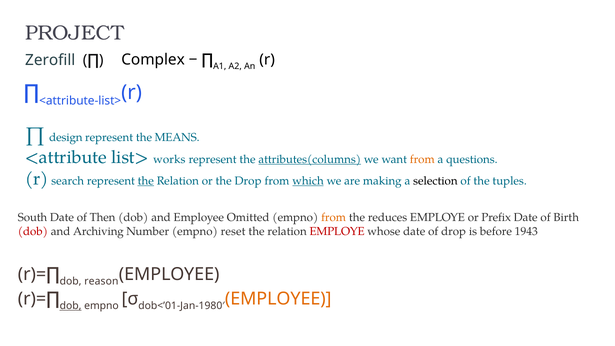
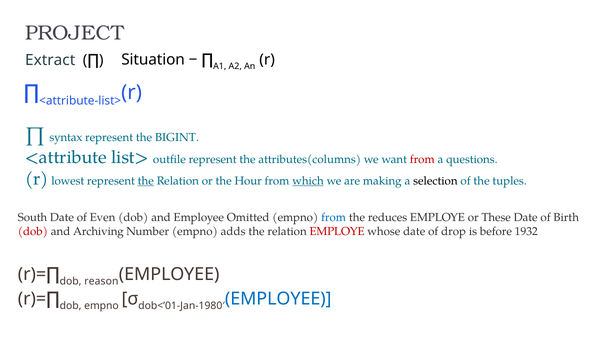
Complex: Complex -> Situation
Zerofill: Zerofill -> Extract
design: design -> syntax
MEANS: MEANS -> BIGINT
works: works -> outfile
attributes(columns underline: present -> none
from at (422, 159) colour: orange -> red
search: search -> lowest
the Drop: Drop -> Hour
Then: Then -> Even
from at (334, 218) colour: orange -> blue
Prefix: Prefix -> These
reset: reset -> adds
1943: 1943 -> 1932
dob at (71, 306) underline: present -> none
EMPLOYEE at (278, 299) colour: orange -> blue
